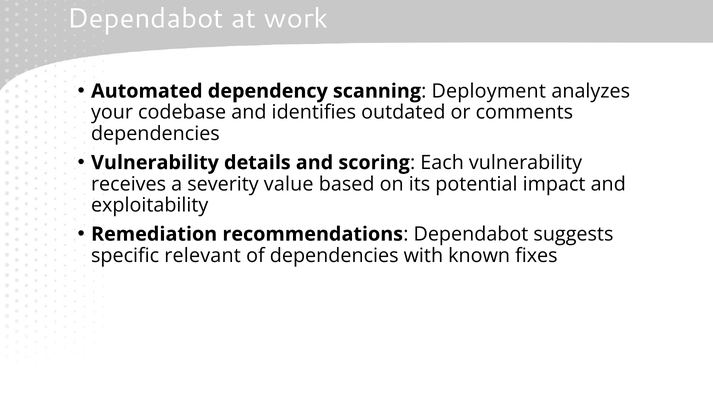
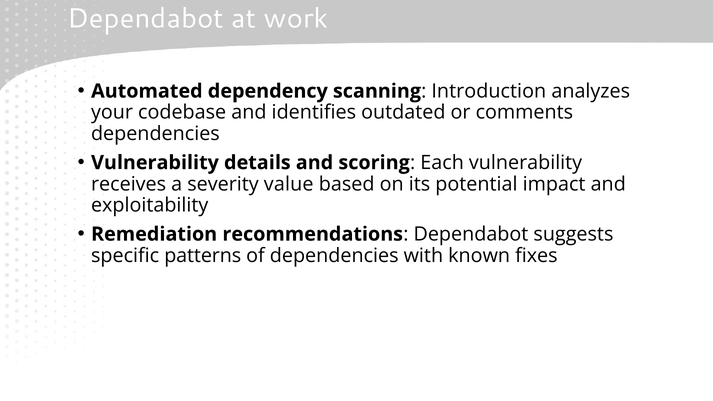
Deployment: Deployment -> Introduction
relevant: relevant -> patterns
